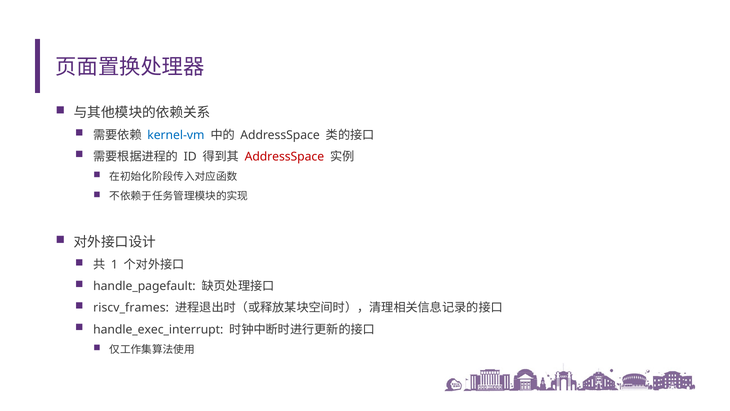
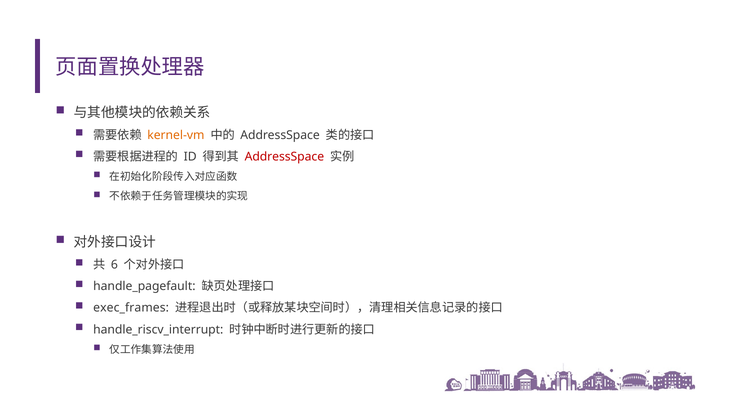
kernel-vm colour: blue -> orange
1: 1 -> 6
riscv_frames: riscv_frames -> exec_frames
handle_exec_interrupt: handle_exec_interrupt -> handle_riscv_interrupt
